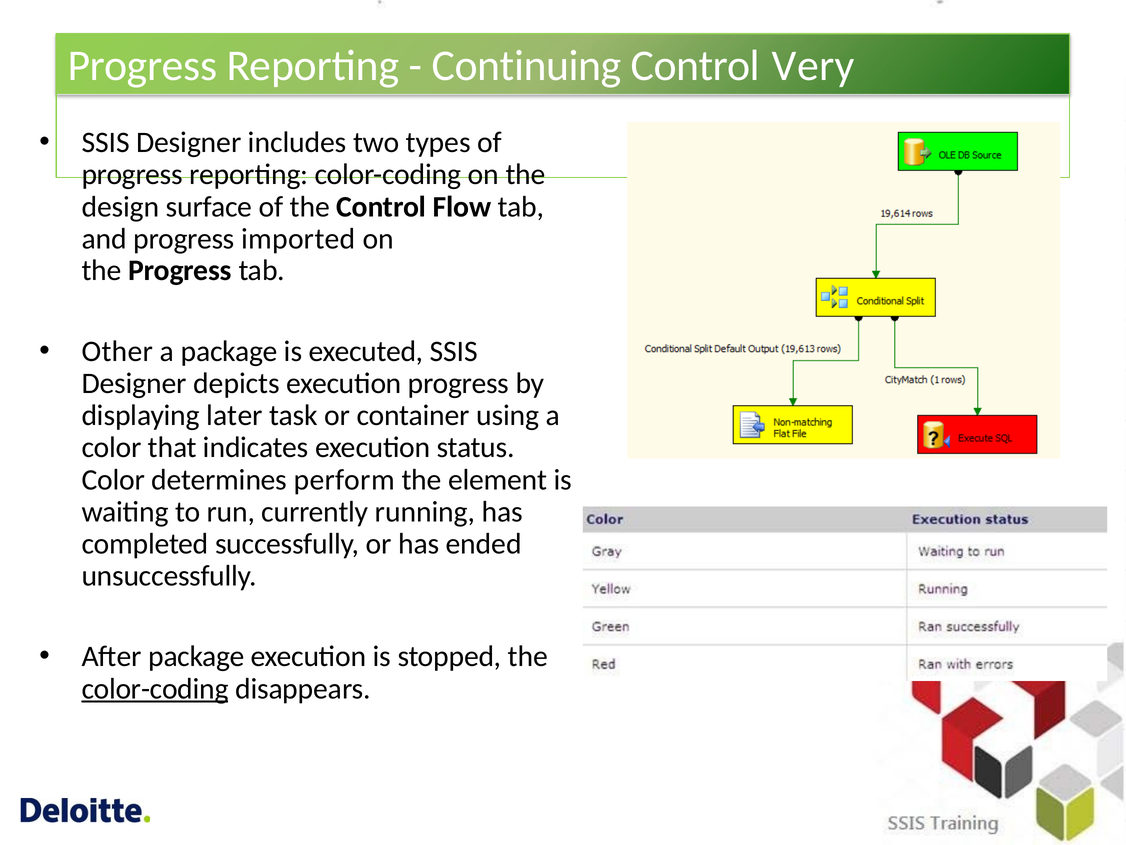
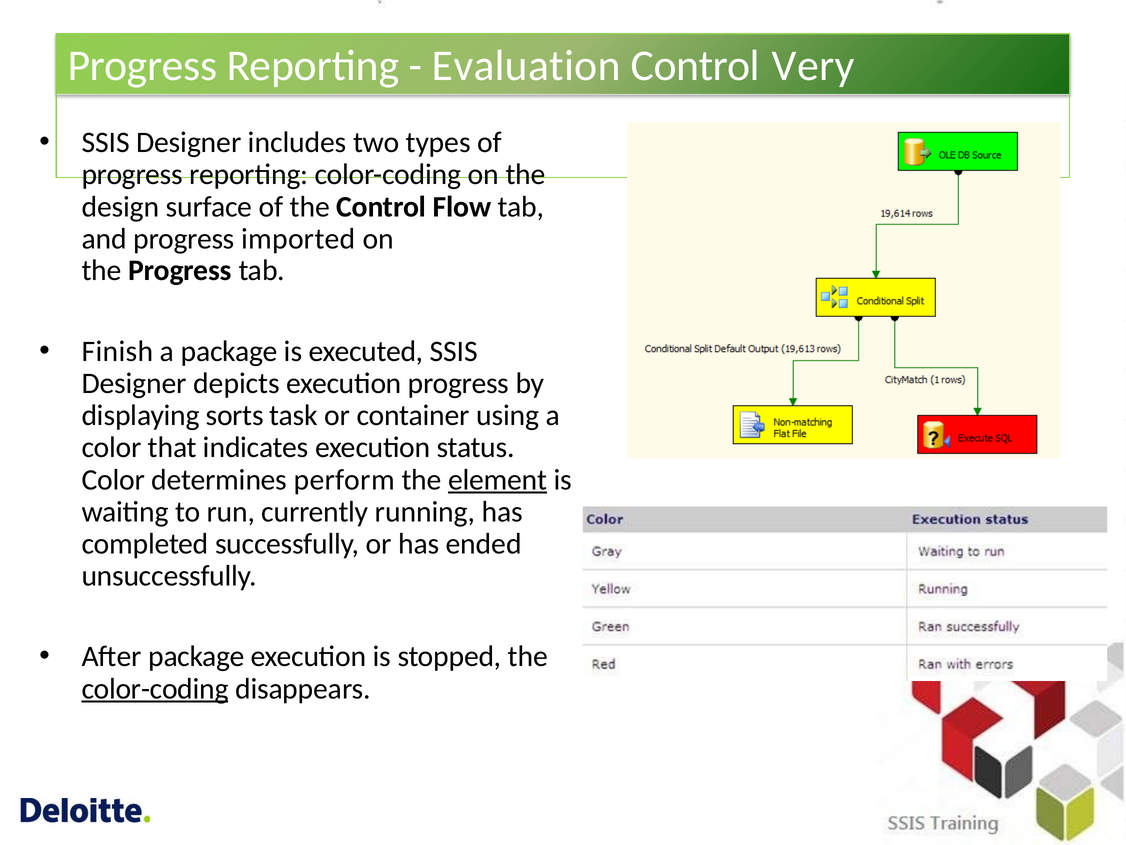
Continuing: Continuing -> Evaluation
Other: Other -> Finish
later: later -> sorts
element underline: none -> present
